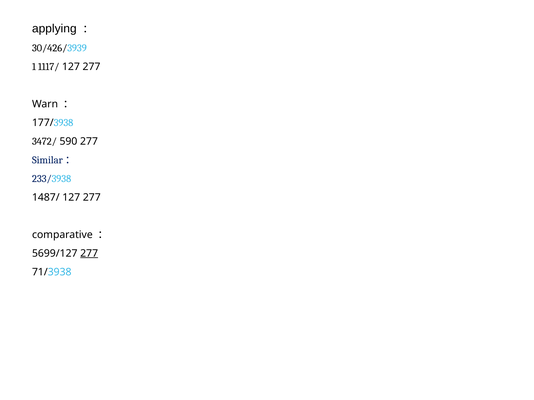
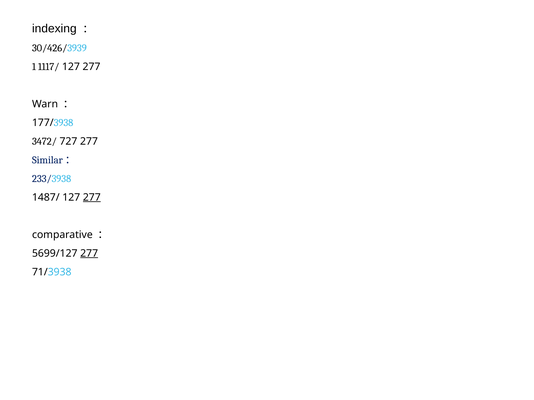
applying: applying -> indexing
590: 590 -> 727
277 at (92, 198) underline: none -> present
